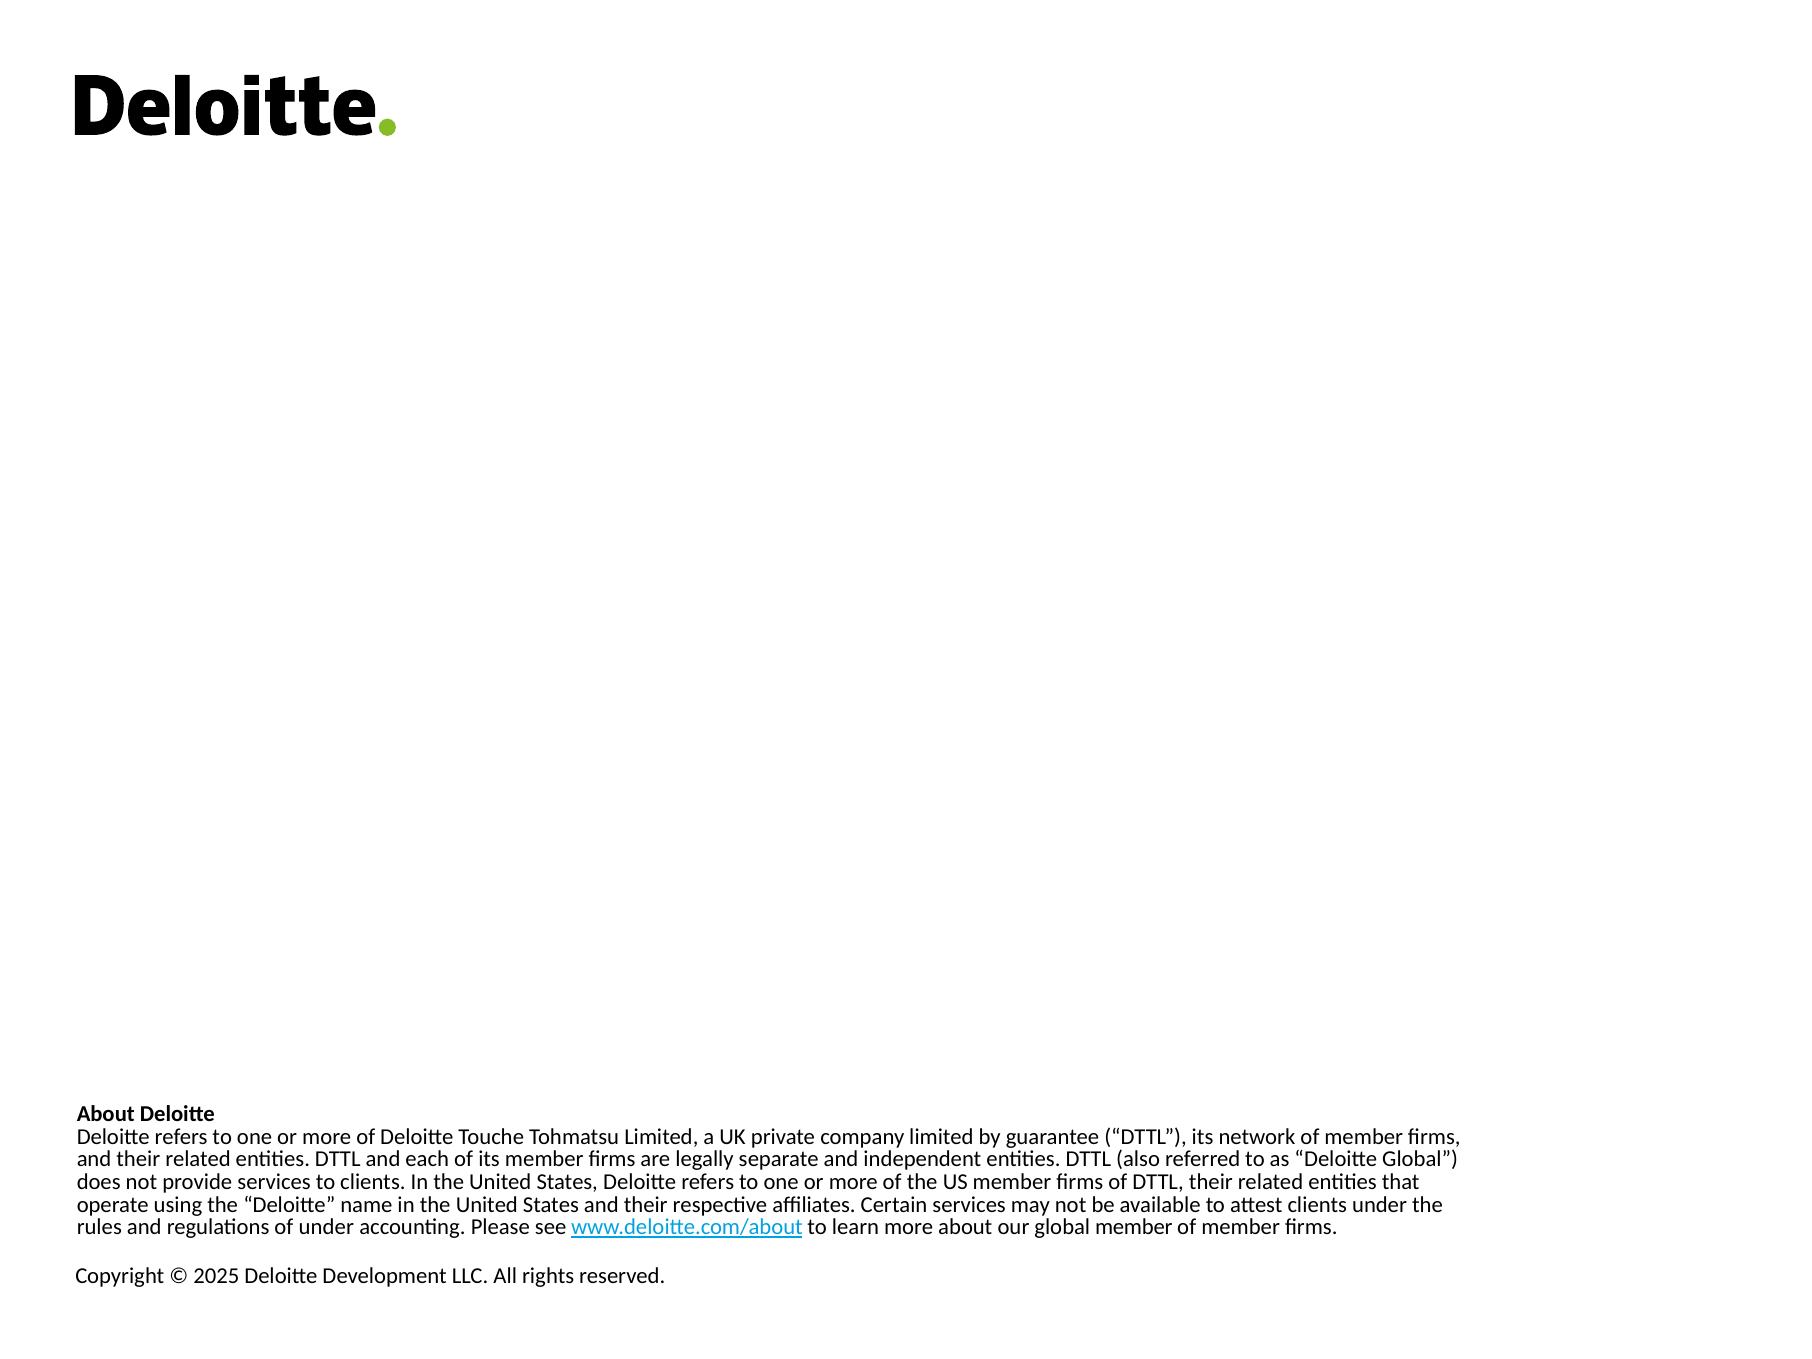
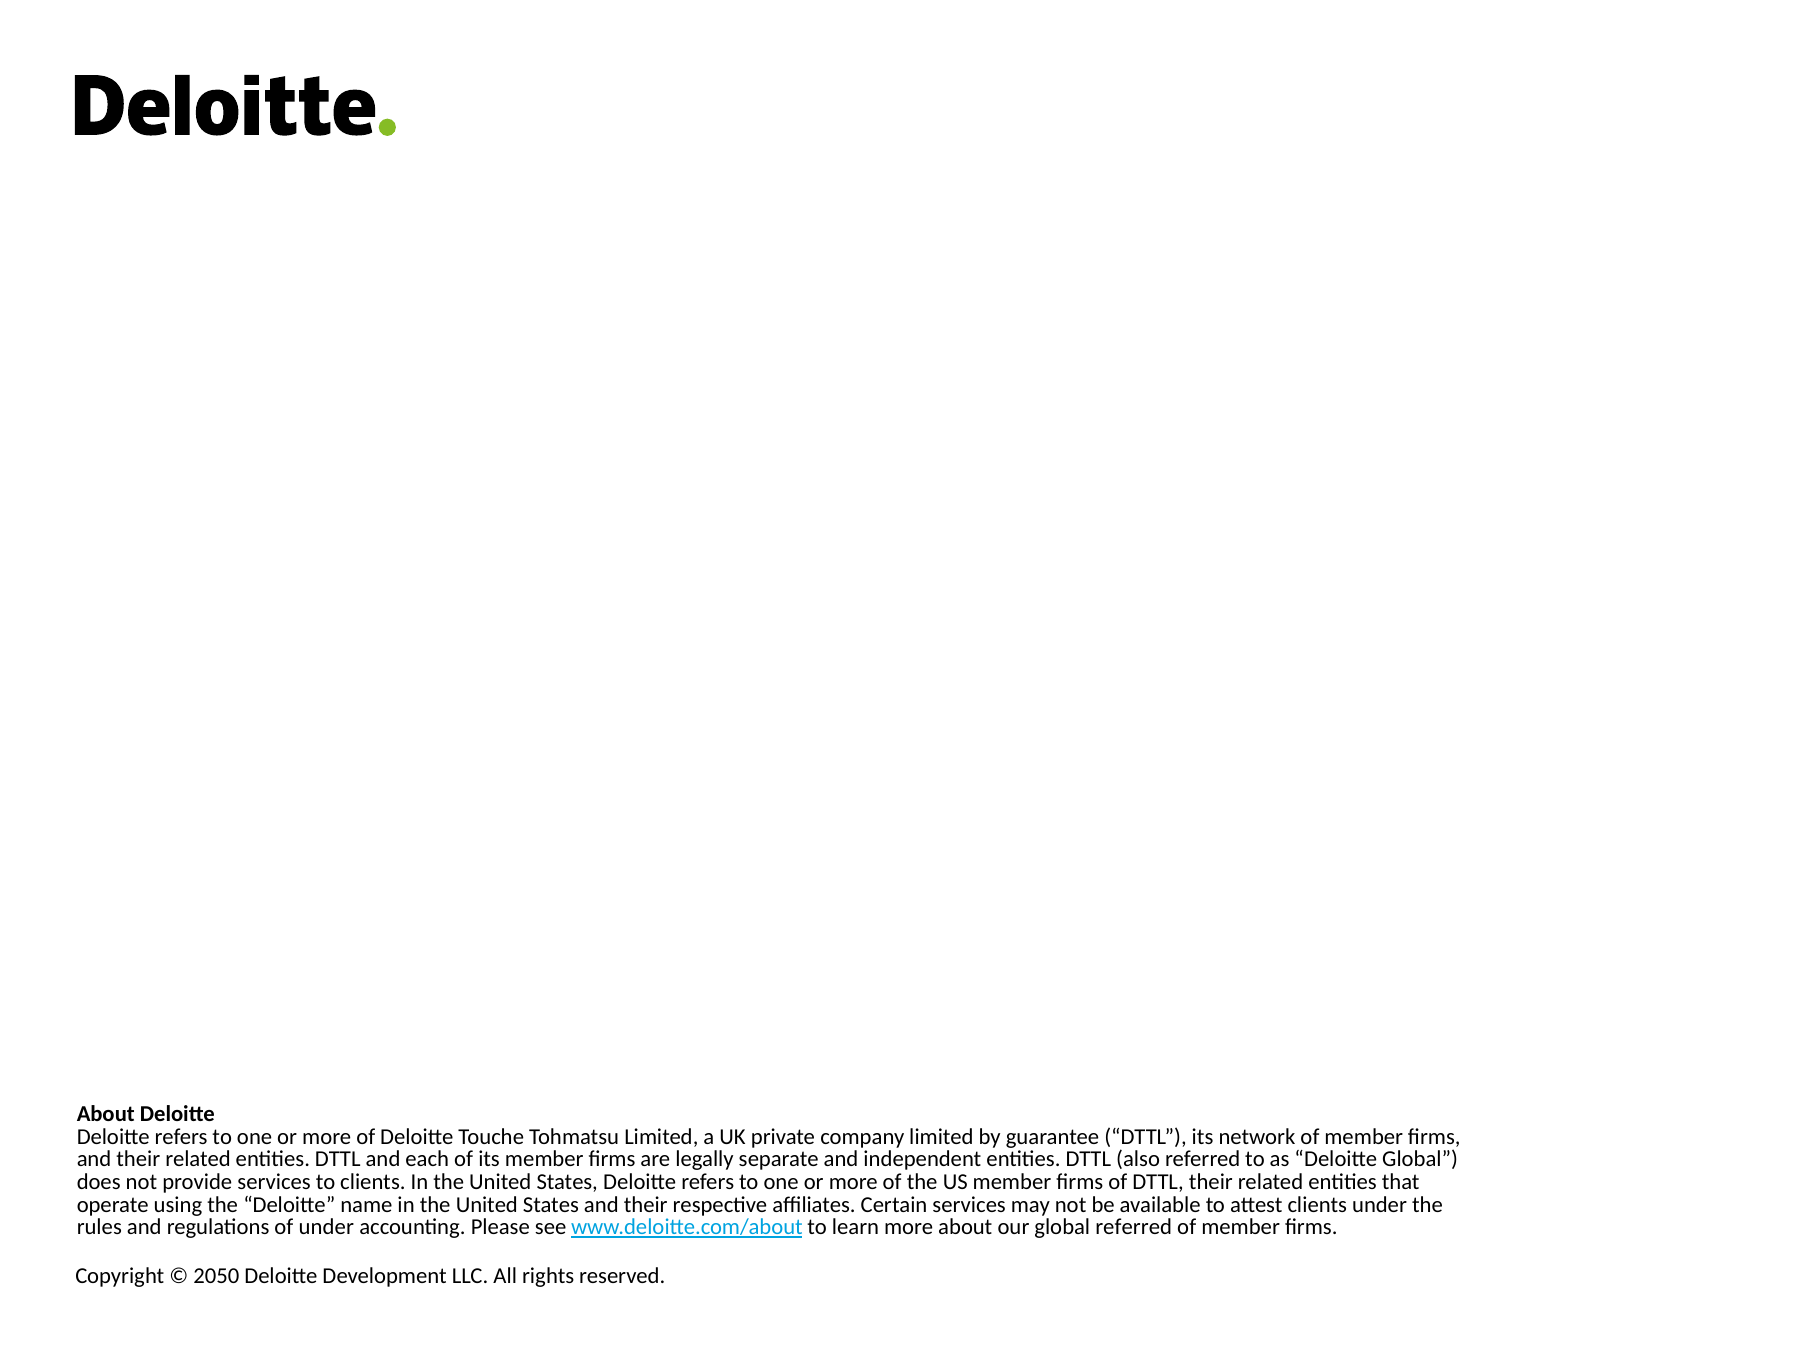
global member: member -> referred
2025: 2025 -> 2050
